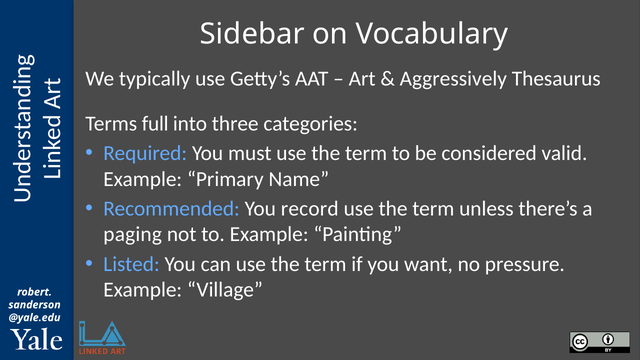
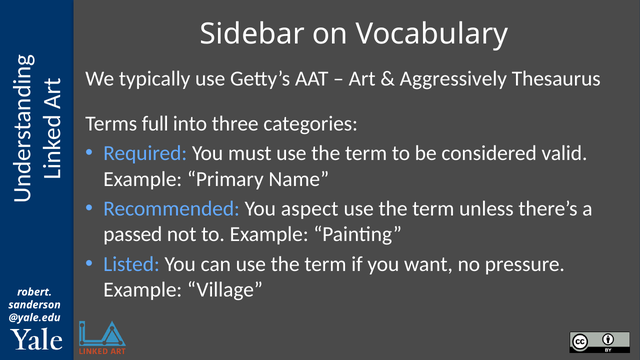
record: record -> aspect
paging: paging -> passed
